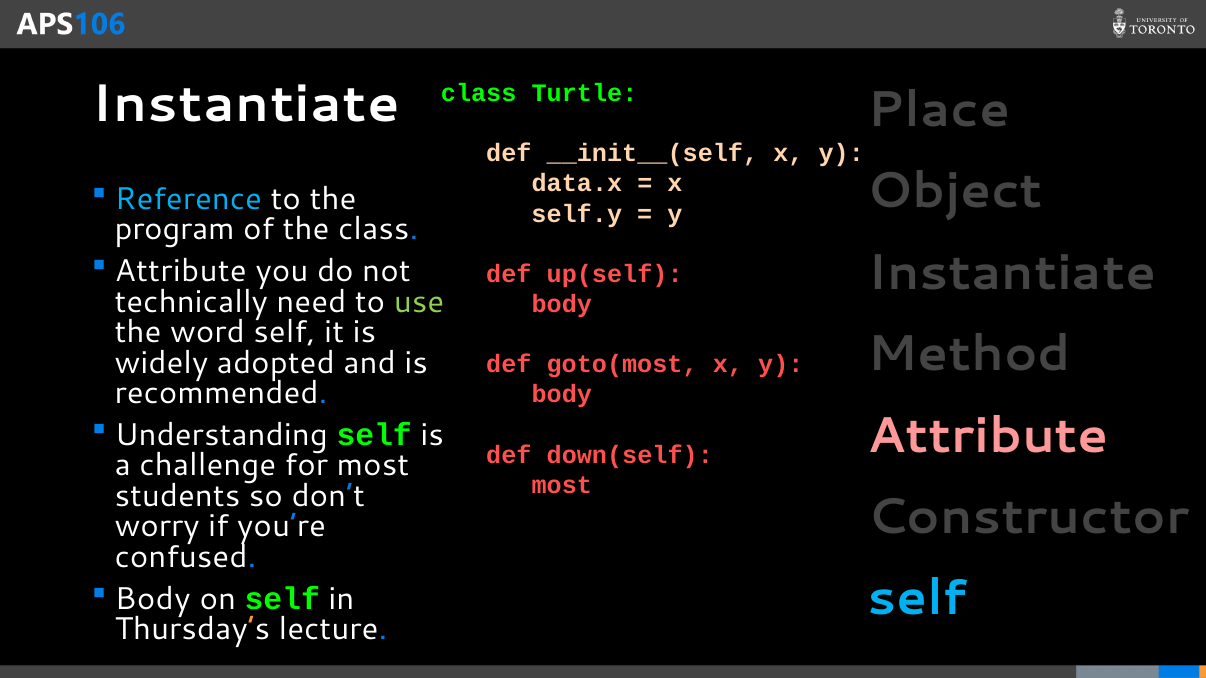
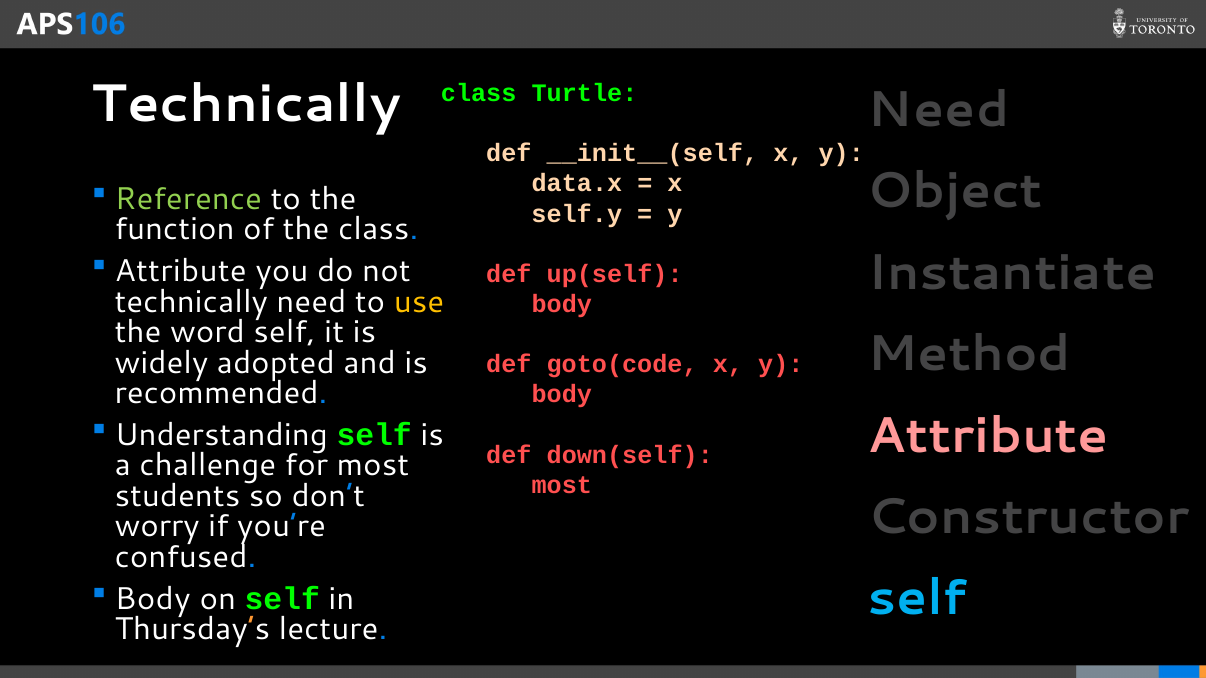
Instantiate at (246, 105): Instantiate -> Technically
Place at (939, 110): Place -> Need
Reference colour: light blue -> light green
program: program -> function
use colour: light green -> yellow
goto(most: goto(most -> goto(code
